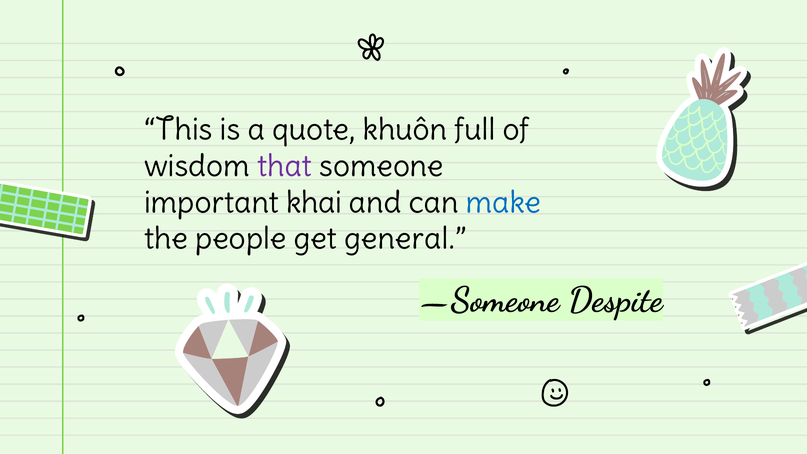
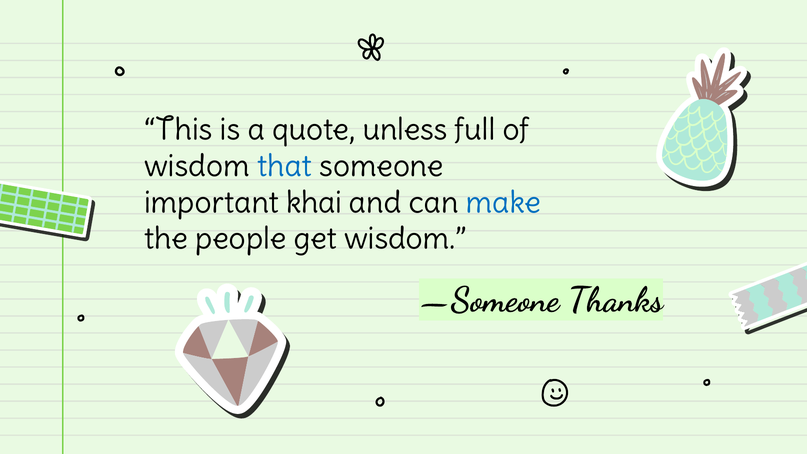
khuôn: khuôn -> unless
that colour: purple -> blue
get general: general -> wisdom
Despite: Despite -> Thanks
